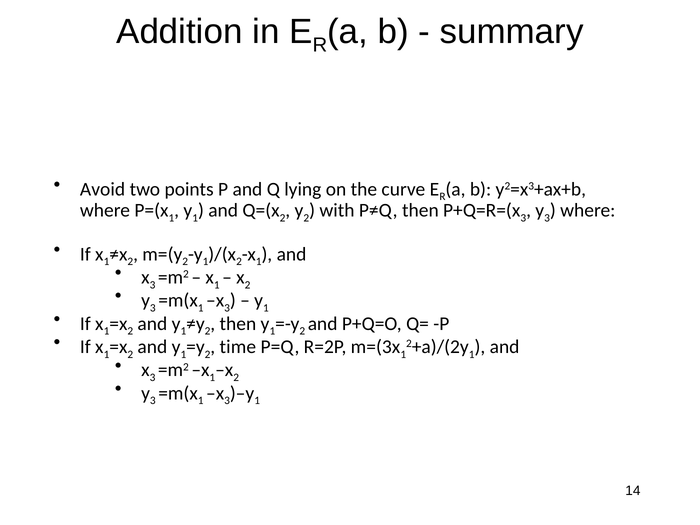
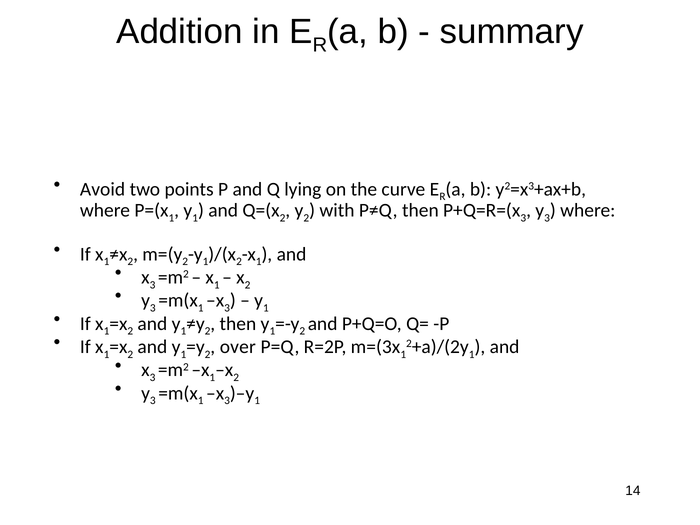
time: time -> over
